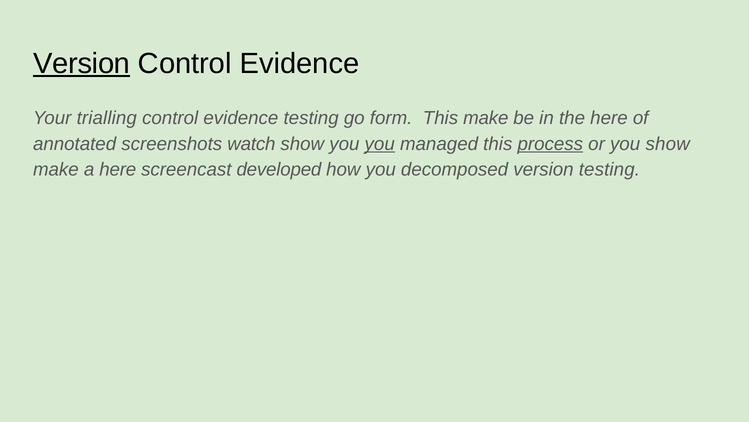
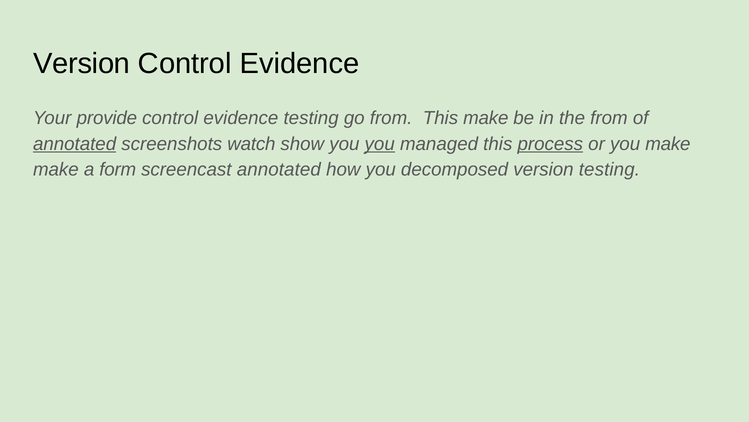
Version at (82, 63) underline: present -> none
trialling: trialling -> provide
go form: form -> from
the here: here -> from
annotated at (75, 144) underline: none -> present
you show: show -> make
a here: here -> form
screencast developed: developed -> annotated
